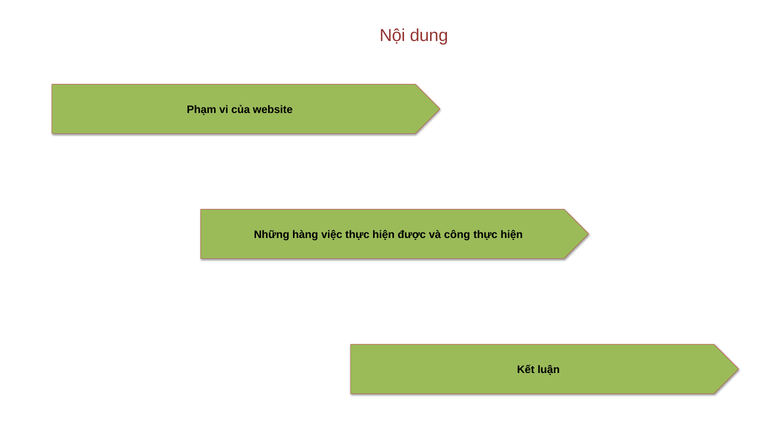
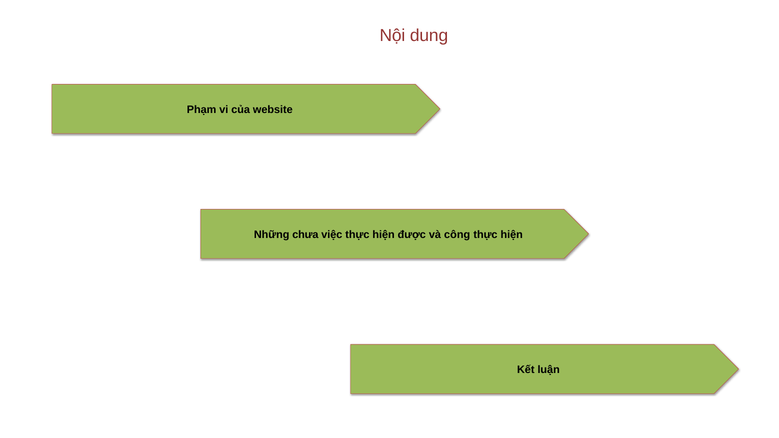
hàng: hàng -> chưa
